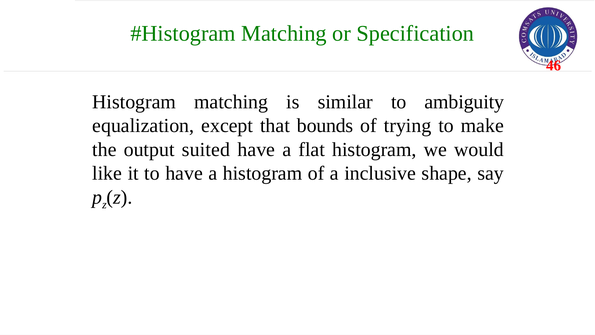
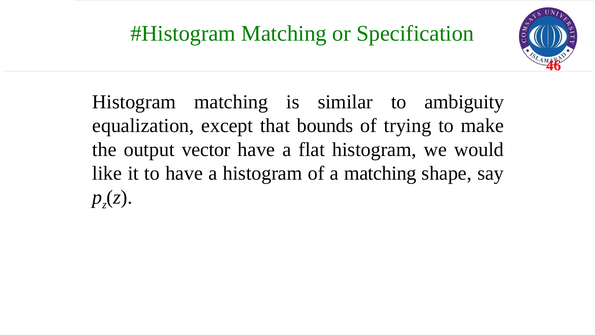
suited: suited -> vector
a inclusive: inclusive -> matching
